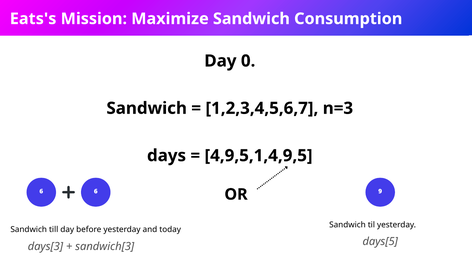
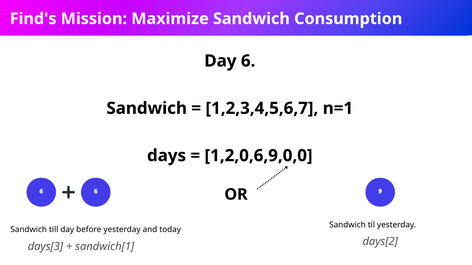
Eats's: Eats's -> Find's
Day 0: 0 -> 6
n=3: n=3 -> n=1
4,9,5,1,4,9,5: 4,9,5,1,4,9,5 -> 1,2,0,6,9,0,0
days[5: days[5 -> days[2
sandwich[3: sandwich[3 -> sandwich[1
